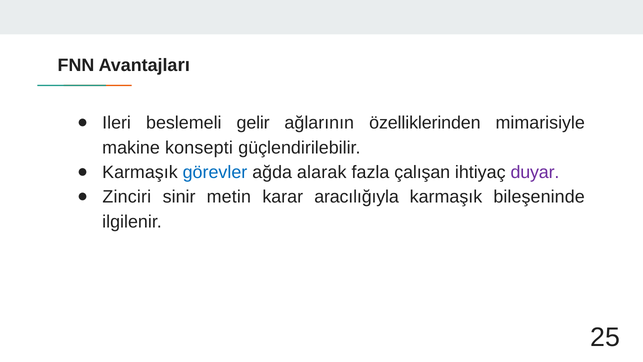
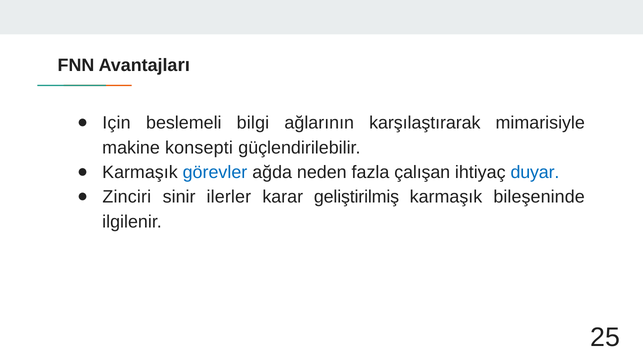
Ileri: Ileri -> Için
gelir: gelir -> bilgi
özelliklerinden: özelliklerinden -> karşılaştırarak
alarak: alarak -> neden
duyar colour: purple -> blue
metin: metin -> ilerler
aracılığıyla: aracılığıyla -> geliştirilmiş
